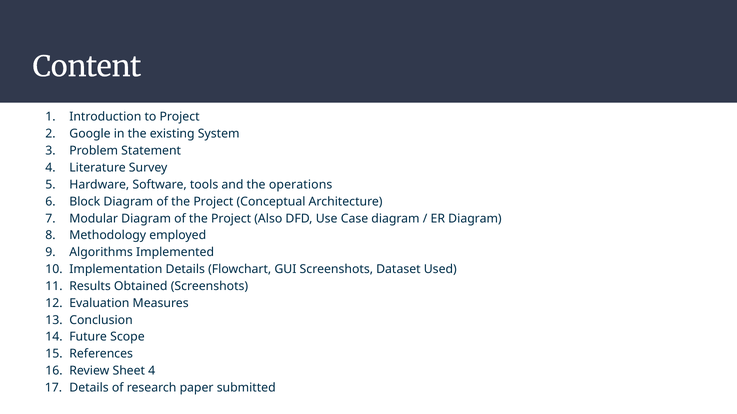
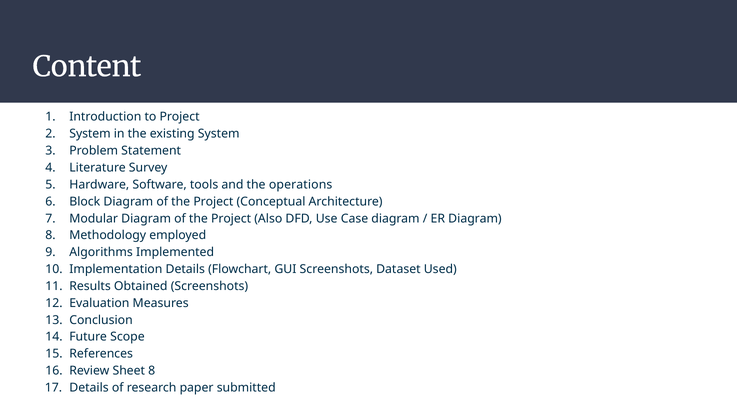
Google at (90, 134): Google -> System
Sheet 4: 4 -> 8
